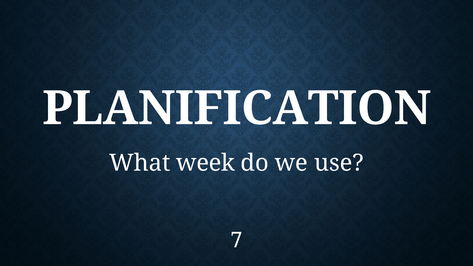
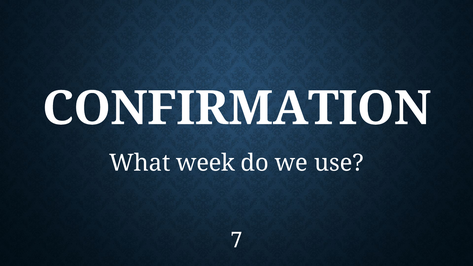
PLANIFICATION: PLANIFICATION -> CONFIRMATION
